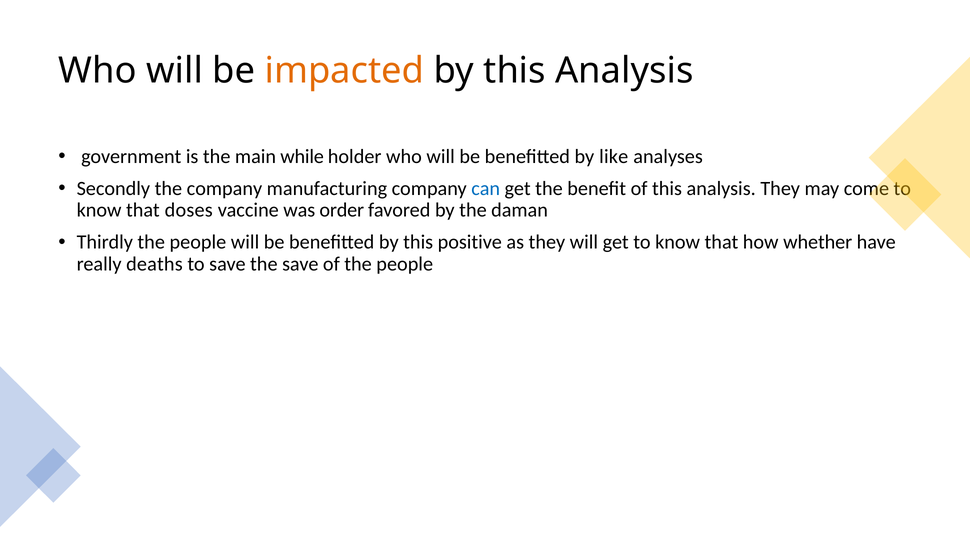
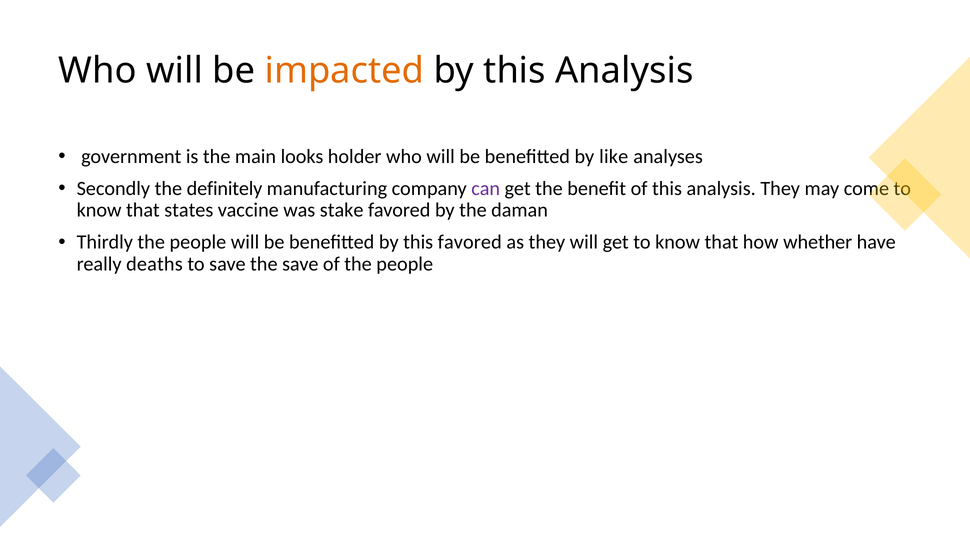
while: while -> looks
the company: company -> definitely
can colour: blue -> purple
doses: doses -> states
order: order -> stake
this positive: positive -> favored
